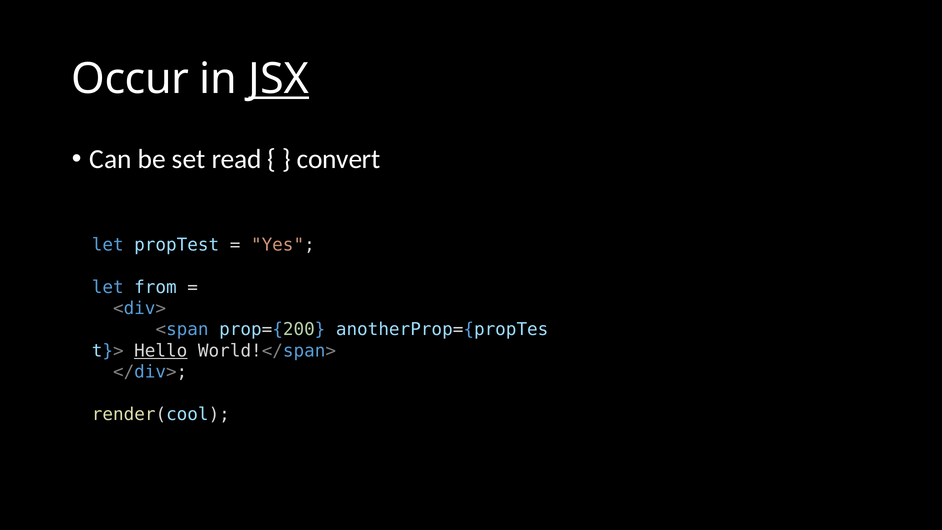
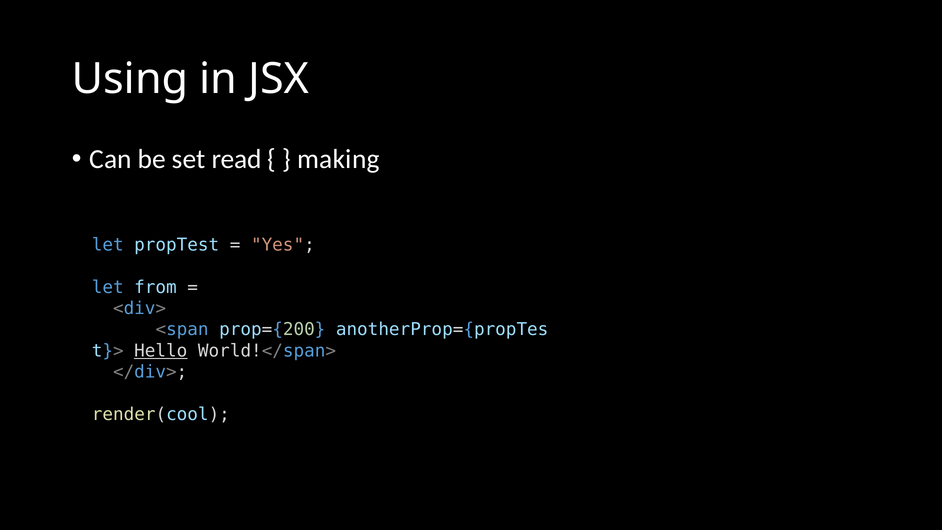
Occur: Occur -> Using
JSX underline: present -> none
convert: convert -> making
